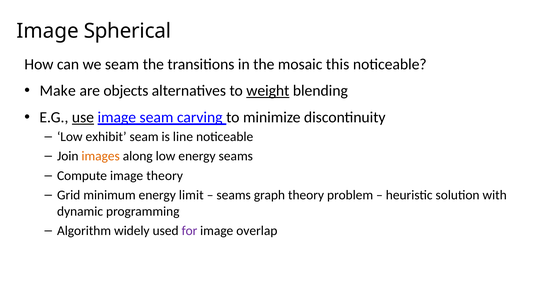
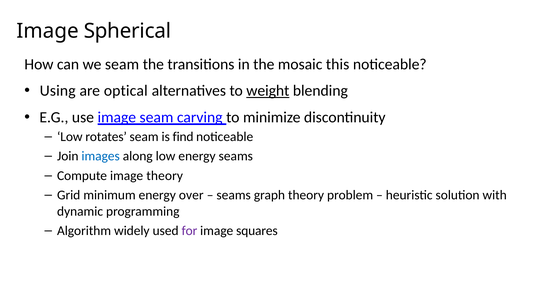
Make: Make -> Using
objects: objects -> optical
use underline: present -> none
exhibit: exhibit -> rotates
line: line -> find
images colour: orange -> blue
limit: limit -> over
overlap: overlap -> squares
